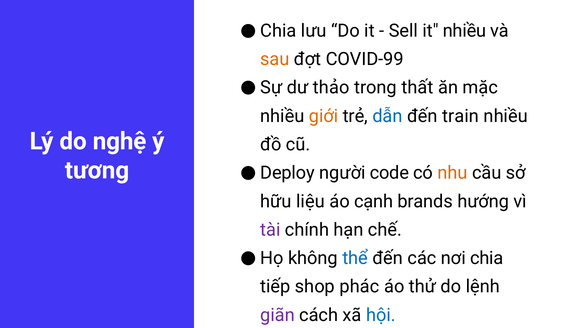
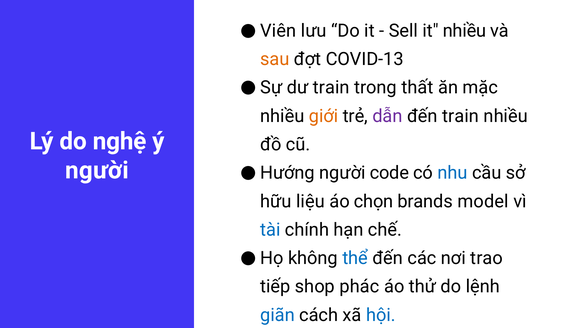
Chia at (278, 31): Chia -> Viên
COVID-99: COVID-99 -> COVID-13
dư thảo: thảo -> train
dẫn colour: blue -> purple
tương at (97, 170): tương -> người
Deploy: Deploy -> Hướng
nhu colour: orange -> blue
cạnh: cạnh -> chọn
hướng: hướng -> model
tài colour: purple -> blue
nơi chia: chia -> trao
giãn colour: purple -> blue
